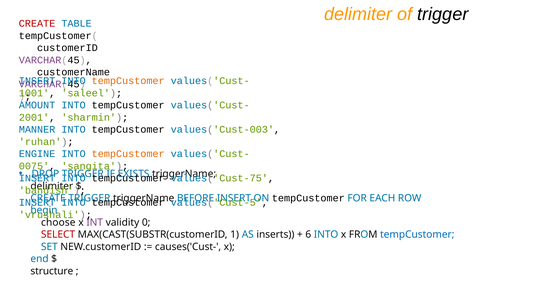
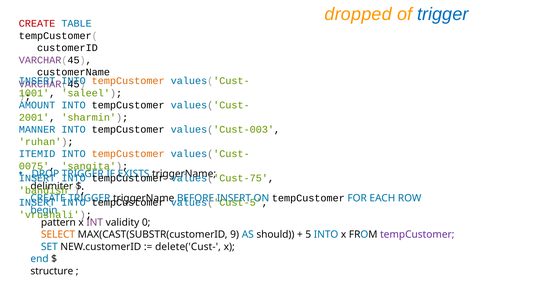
delimiter at (358, 14): delimiter -> dropped
trigger at (443, 14) colour: black -> blue
ENGINE: ENGINE -> ITEMID
choose: choose -> pattern
SELECT colour: red -> orange
1: 1 -> 9
inserts: inserts -> should
6: 6 -> 5
tempCustomer at (417, 234) colour: blue -> purple
causes('Cust-: causes('Cust- -> delete('Cust-
